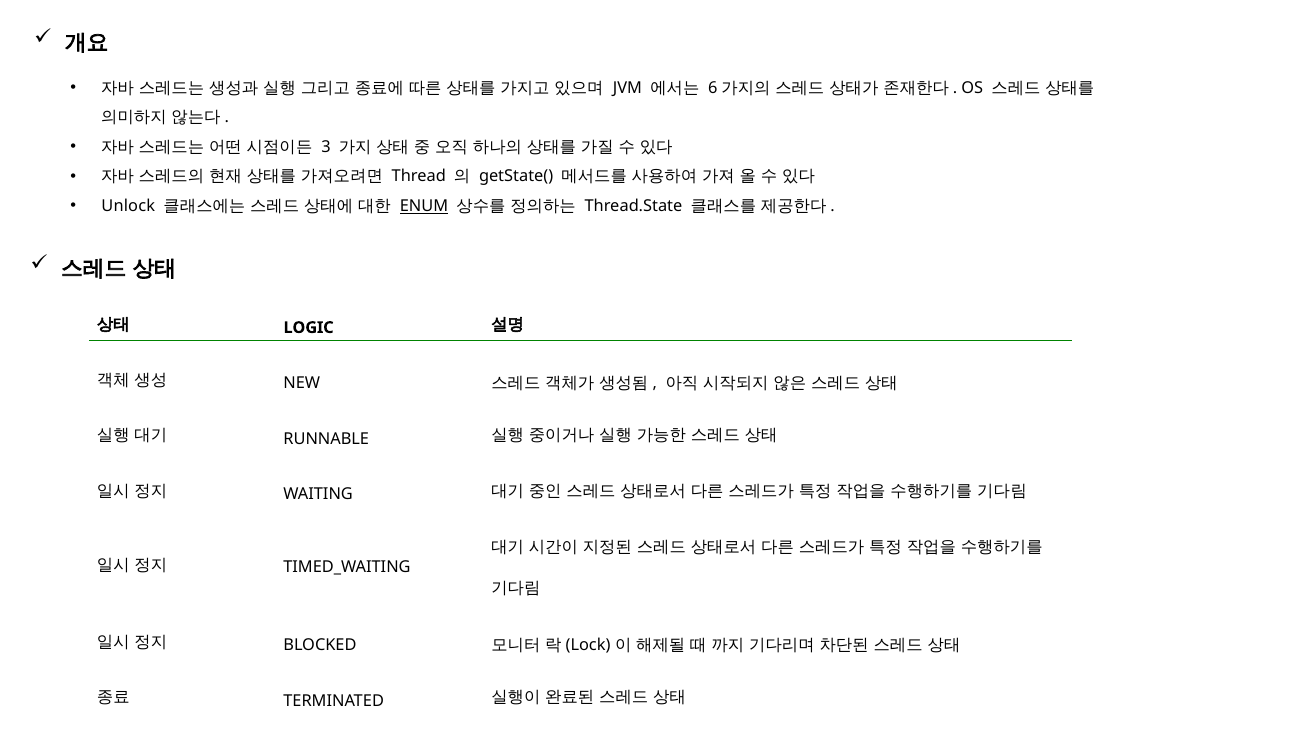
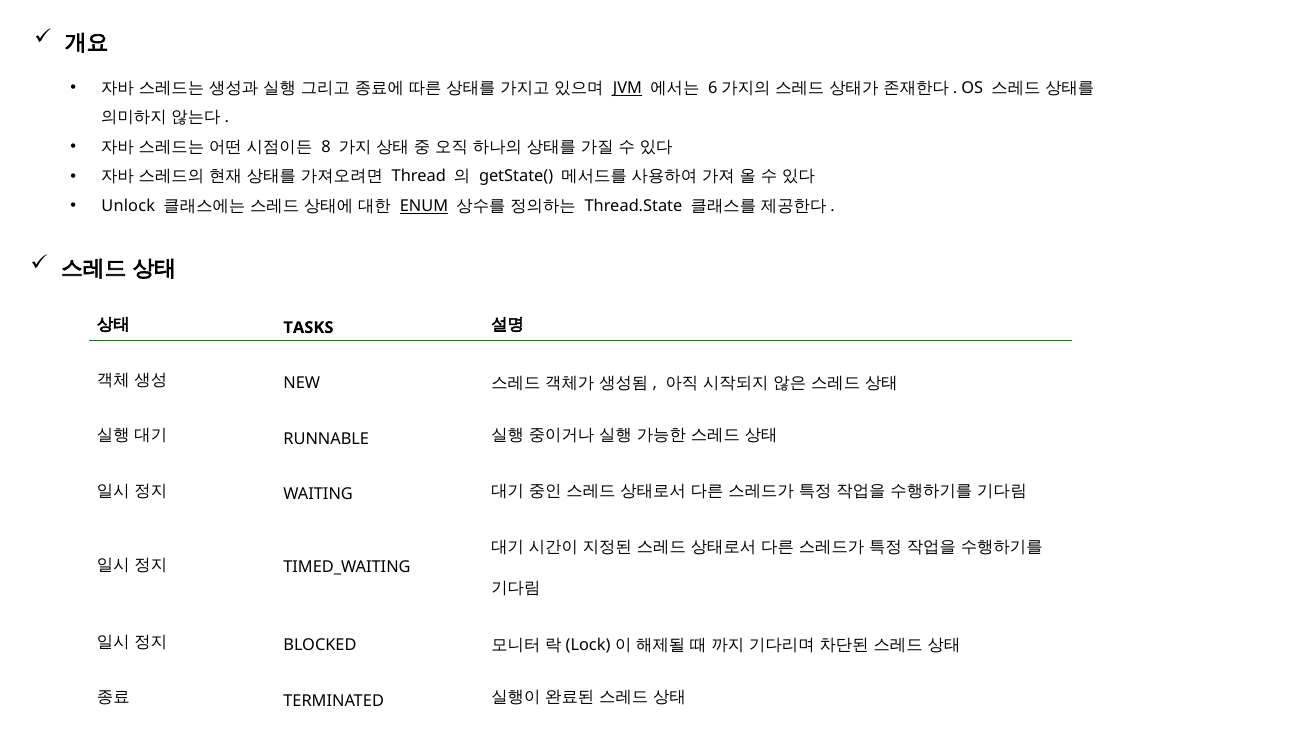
JVM underline: none -> present
3: 3 -> 8
LOGIC: LOGIC -> TASKS
